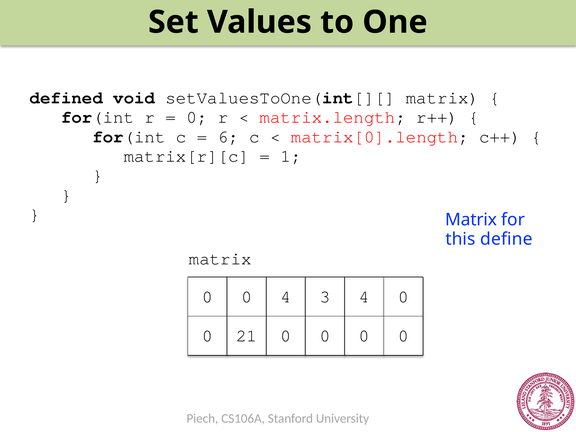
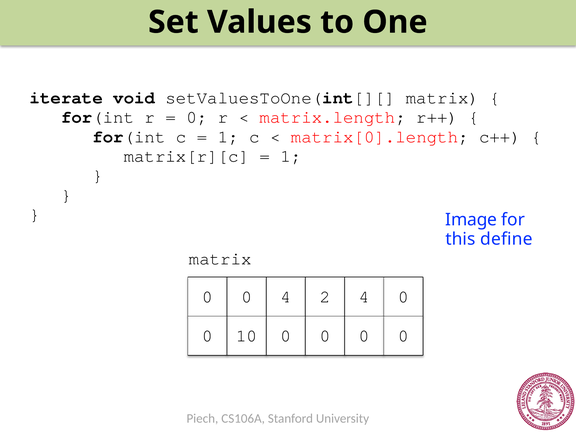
defined: defined -> iterate
6 at (228, 137): 6 -> 1
Matrix at (471, 220): Matrix -> Image
3: 3 -> 2
21: 21 -> 10
